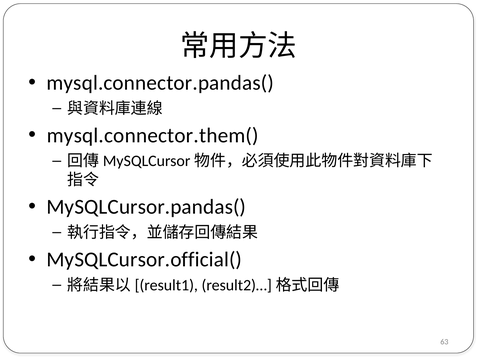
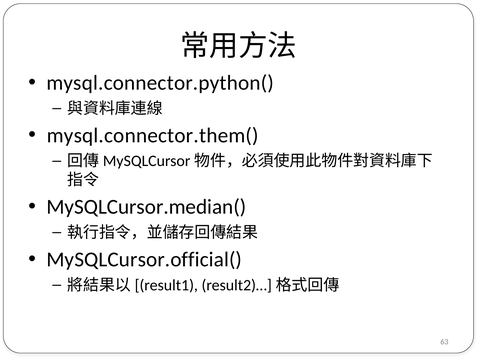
mysql.connector.pandas(: mysql.connector.pandas( -> mysql.connector.python(
MySQLCursor.pandas(: MySQLCursor.pandas( -> MySQLCursor.median(
